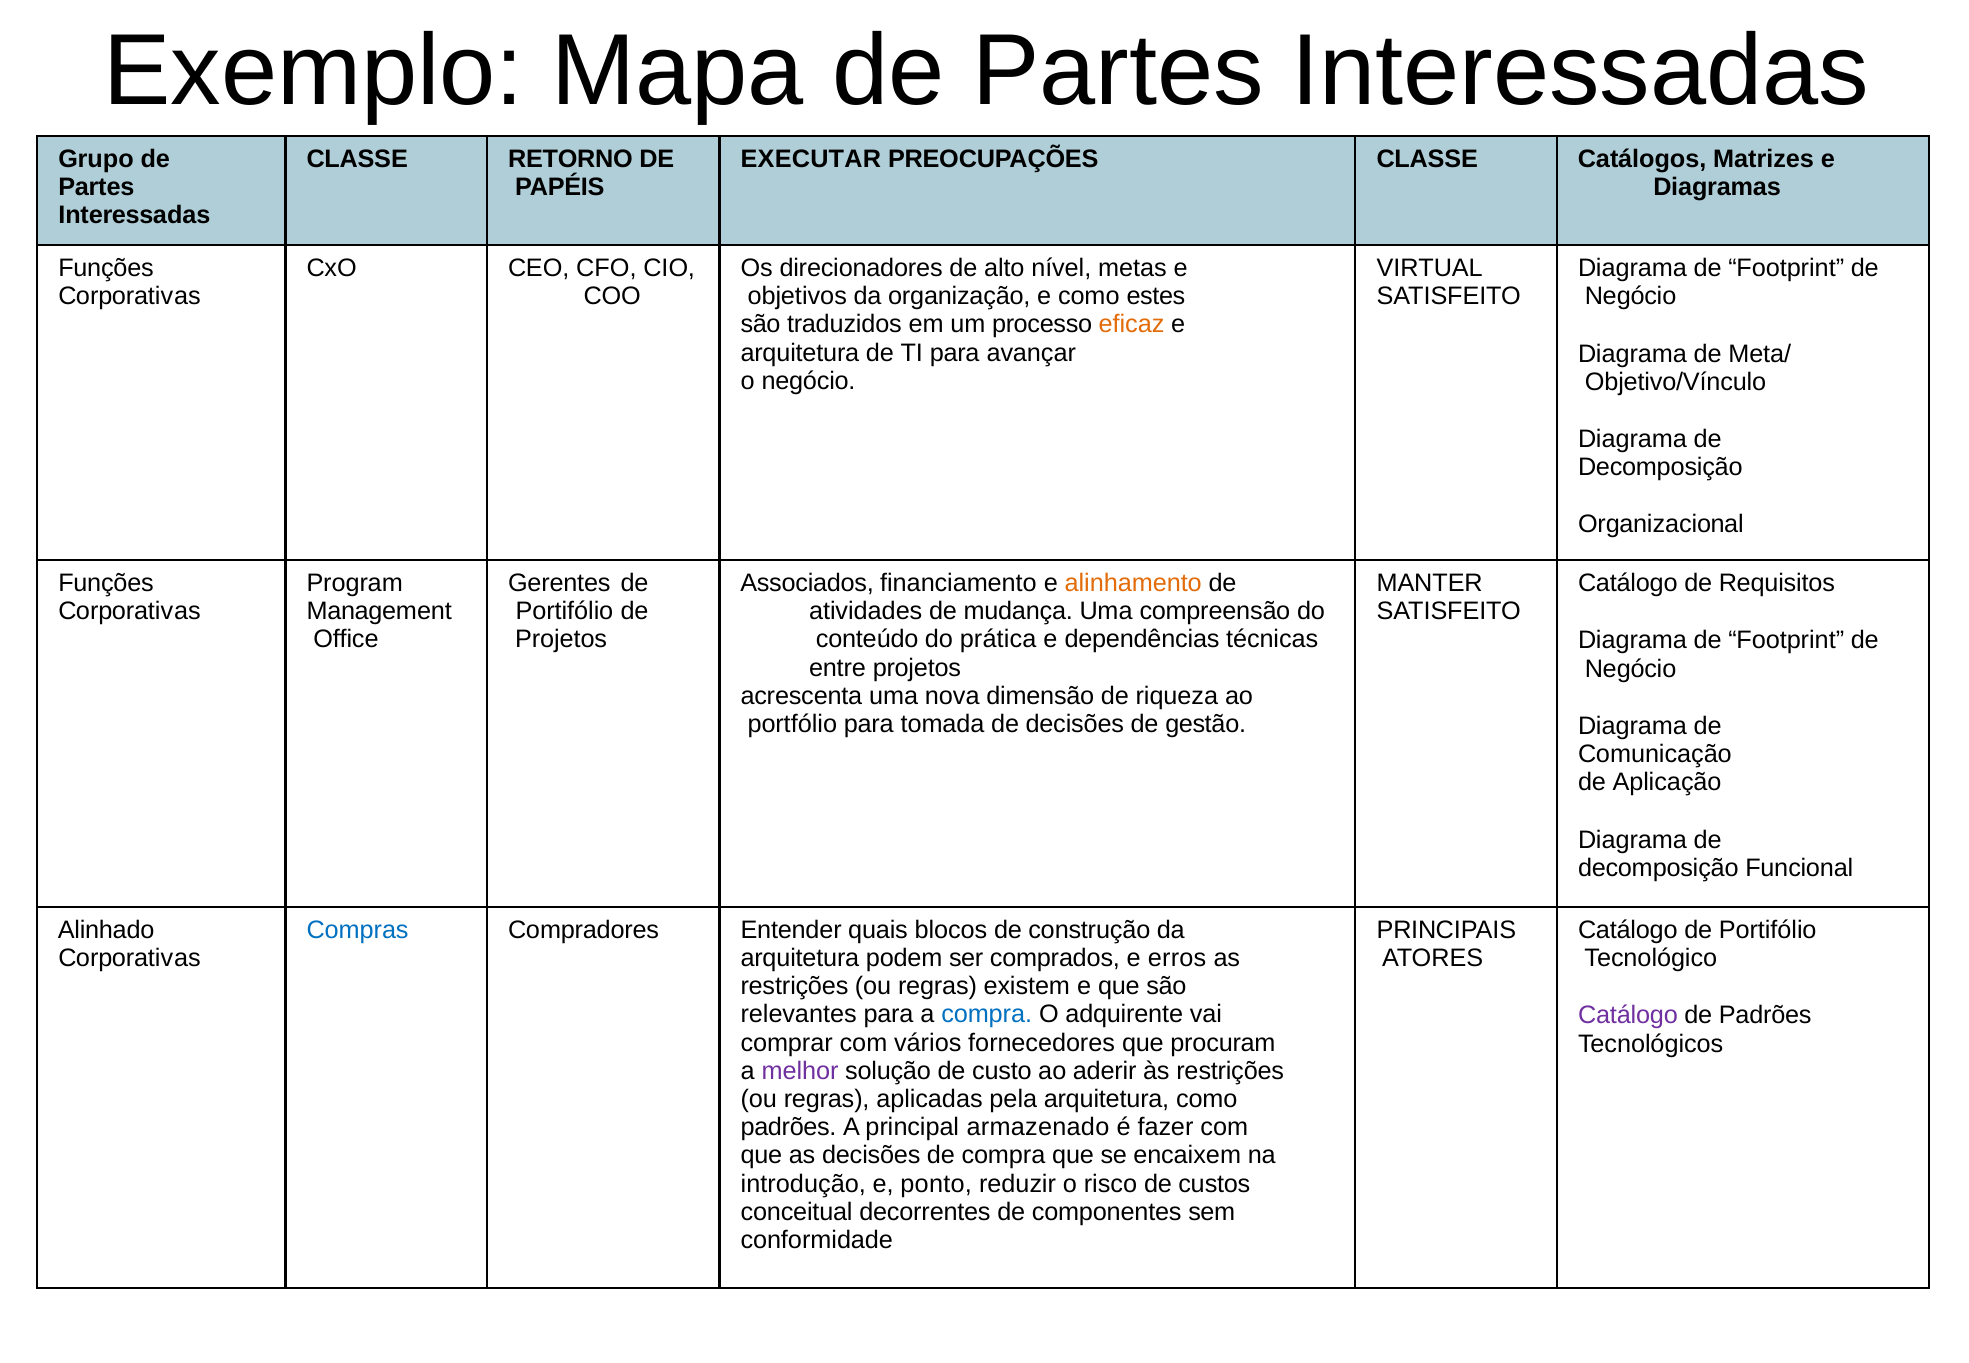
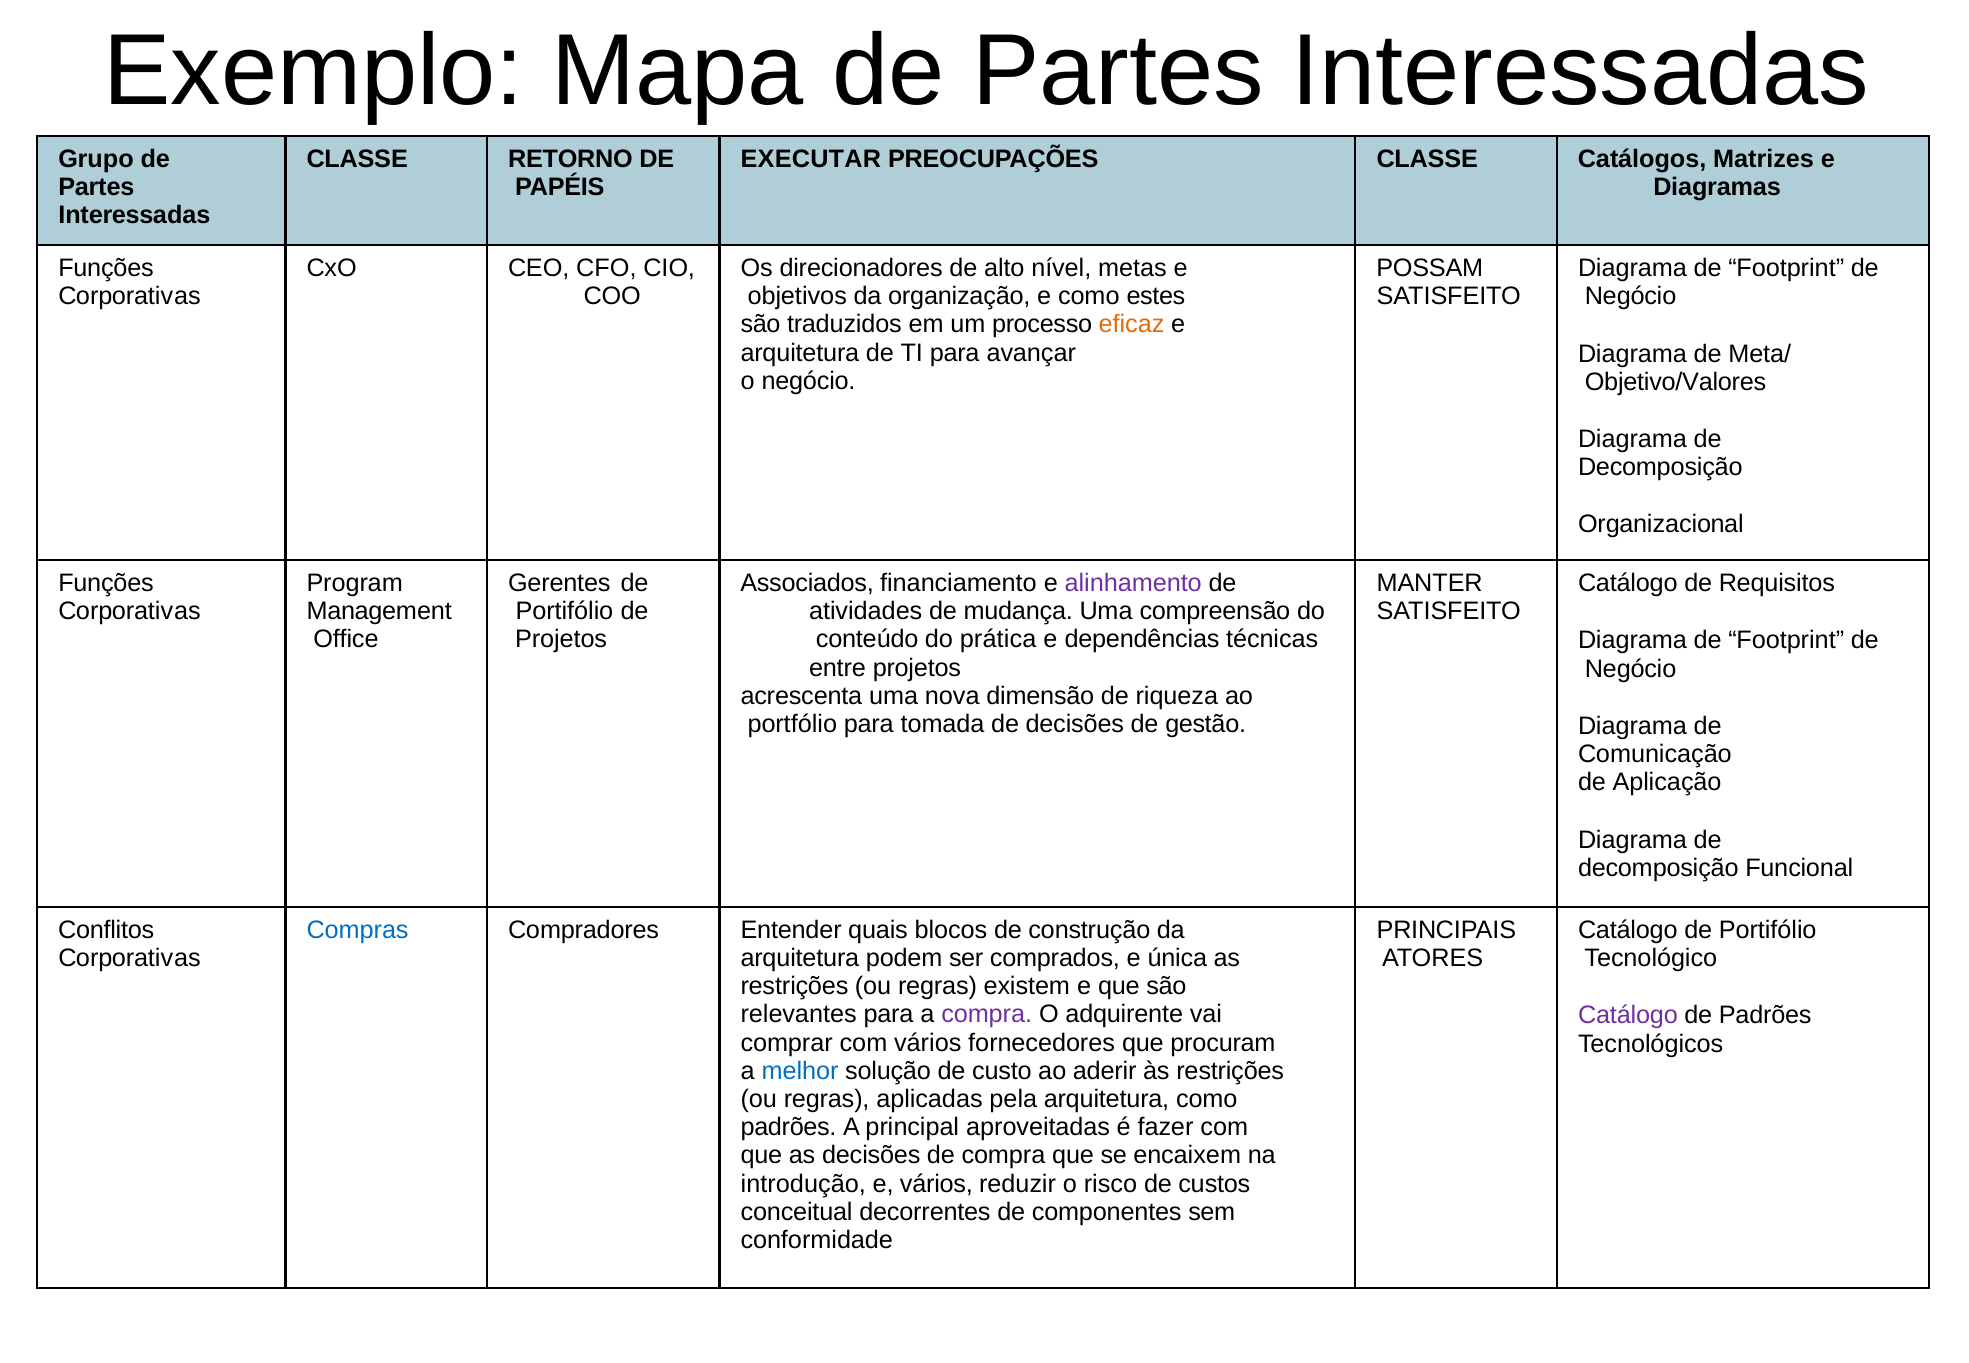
VIRTUAL: VIRTUAL -> POSSAM
Objetivo/Vínculo: Objetivo/Vínculo -> Objetivo/Valores
alinhamento colour: orange -> purple
Alinhado: Alinhado -> Conflitos
erros: erros -> única
compra at (987, 1015) colour: blue -> purple
melhor colour: purple -> blue
armazenado: armazenado -> aproveitadas
e ponto: ponto -> vários
